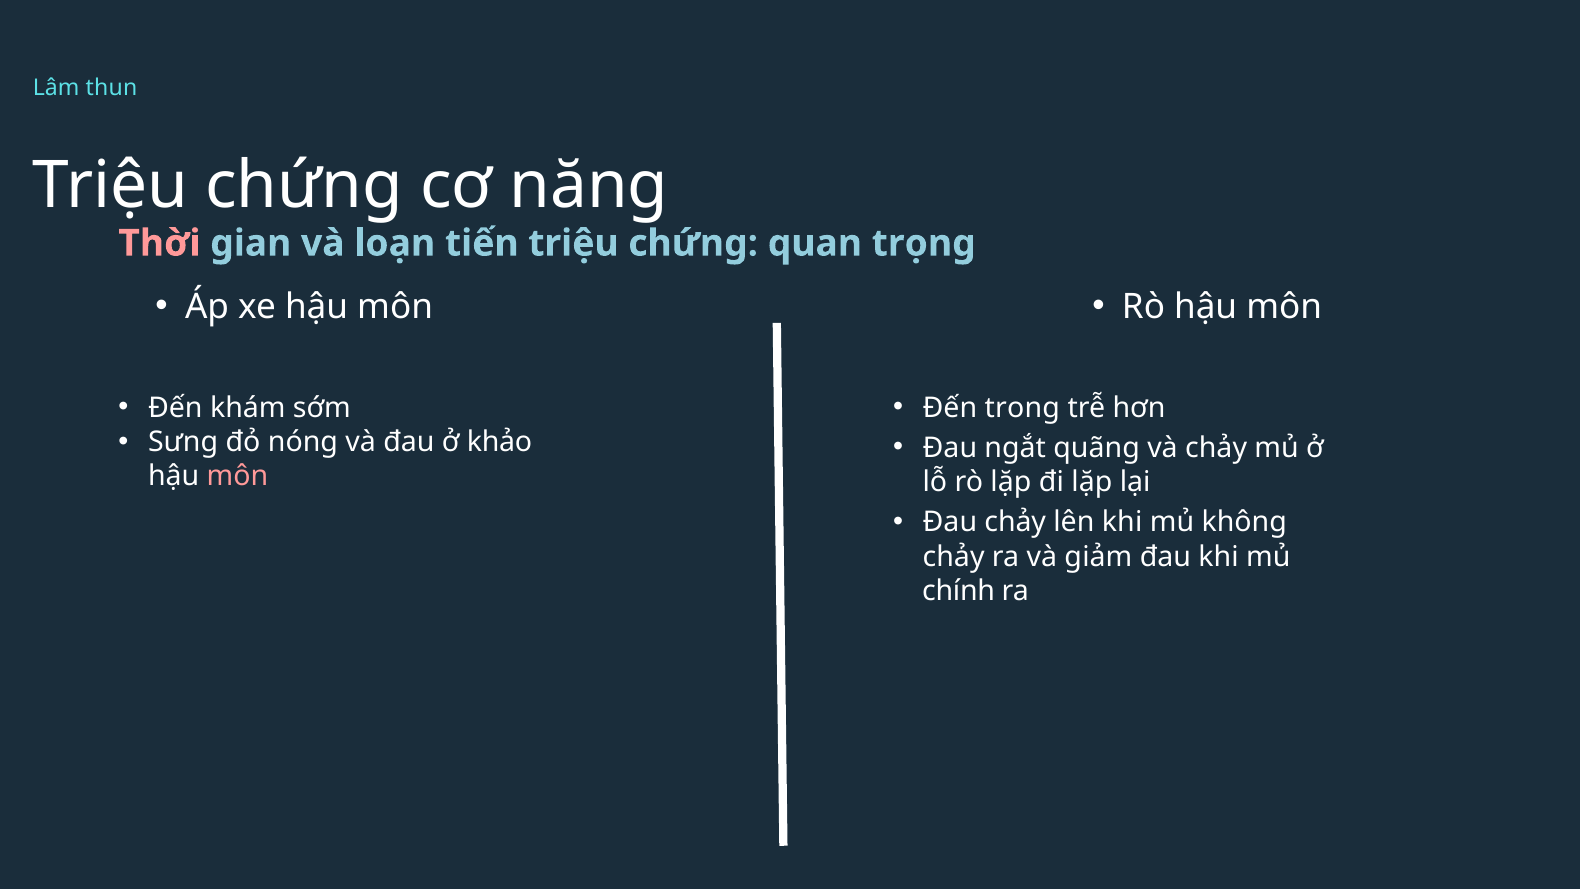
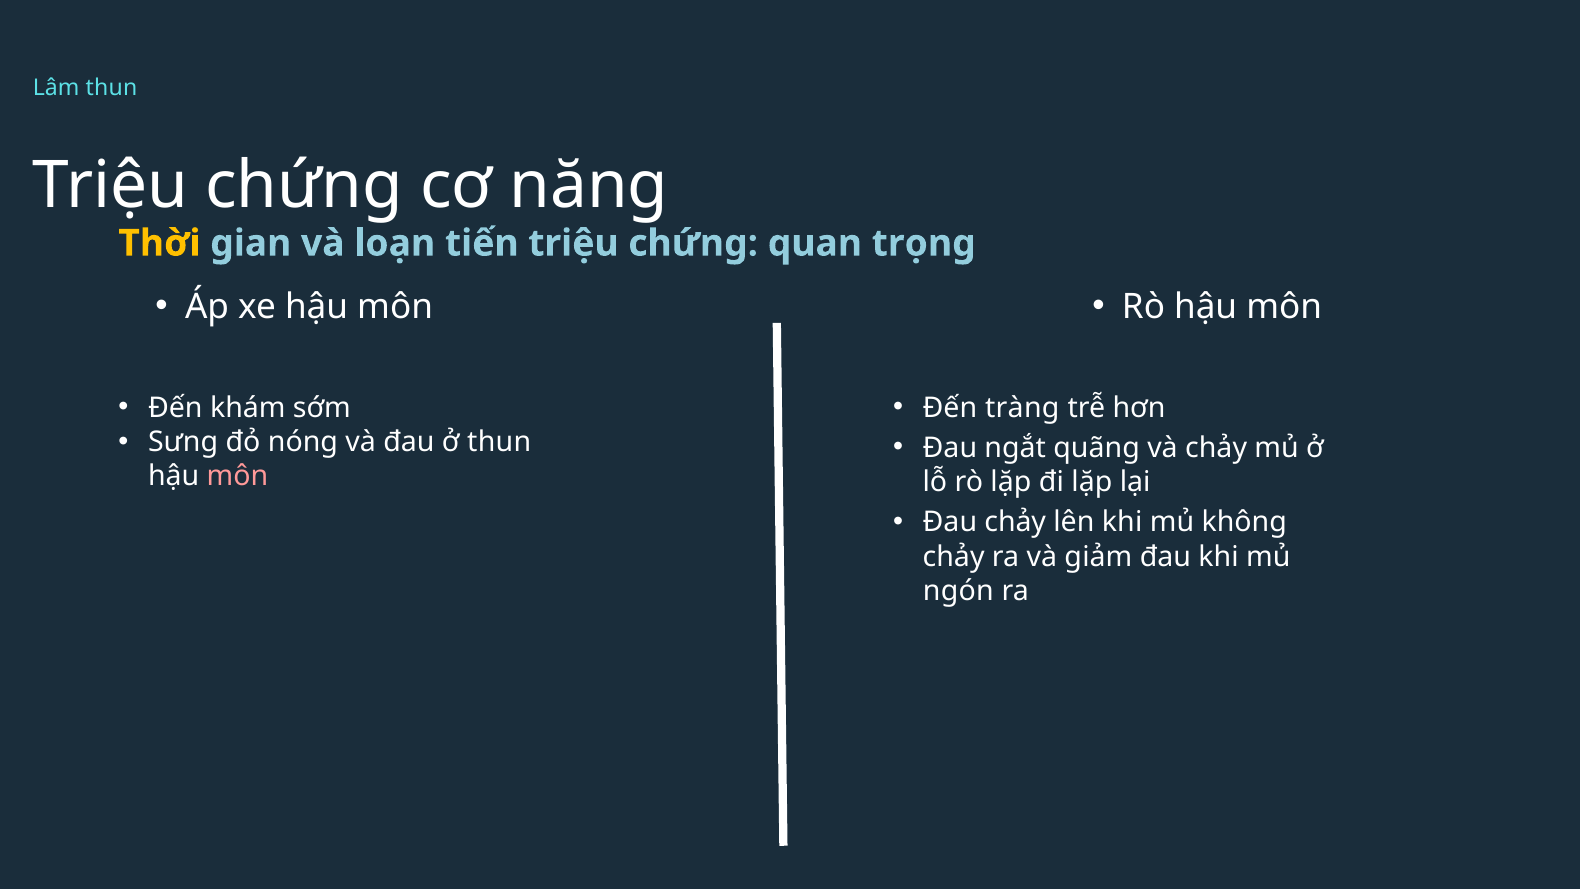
Thời colour: pink -> yellow
trong: trong -> tràng
ở khảo: khảo -> thun
chính: chính -> ngón
